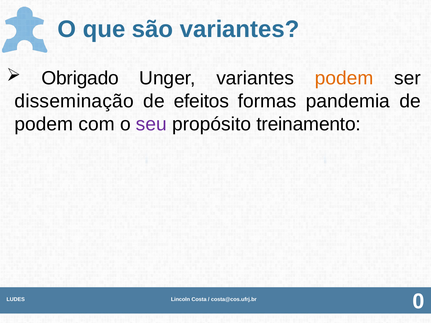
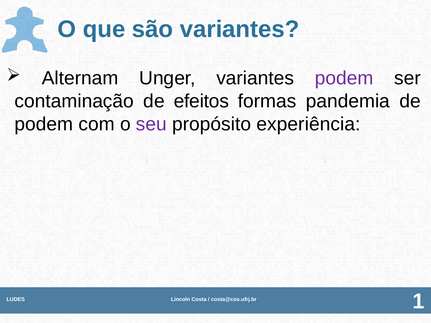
Obrigado: Obrigado -> Alternam
podem at (344, 78) colour: orange -> purple
disseminação: disseminação -> contaminação
treinamento: treinamento -> experiência
0: 0 -> 1
